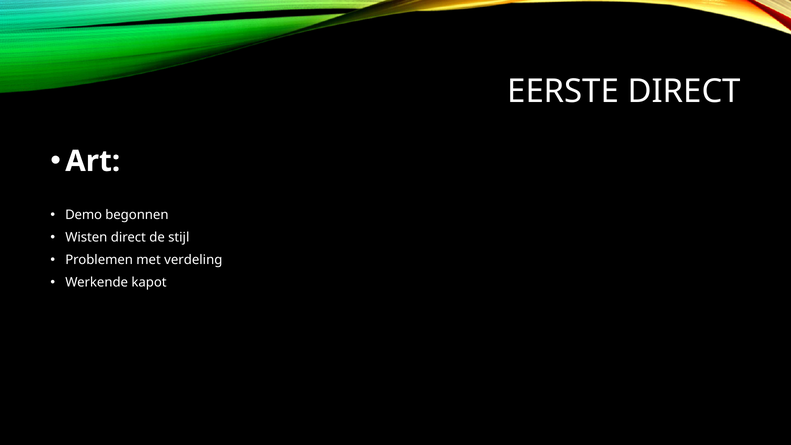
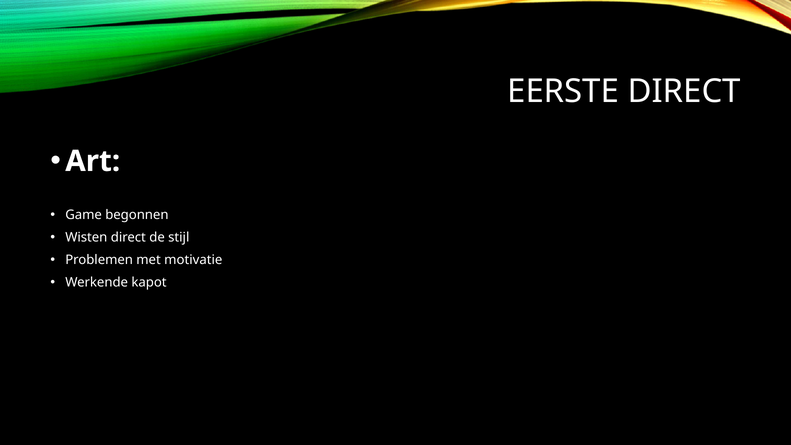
Demo: Demo -> Game
verdeling: verdeling -> motivatie
